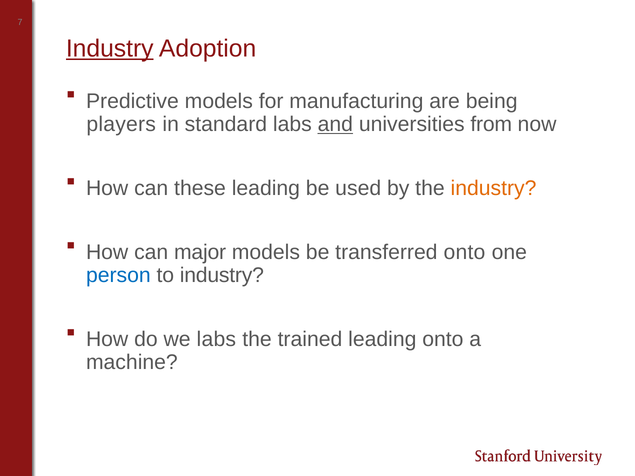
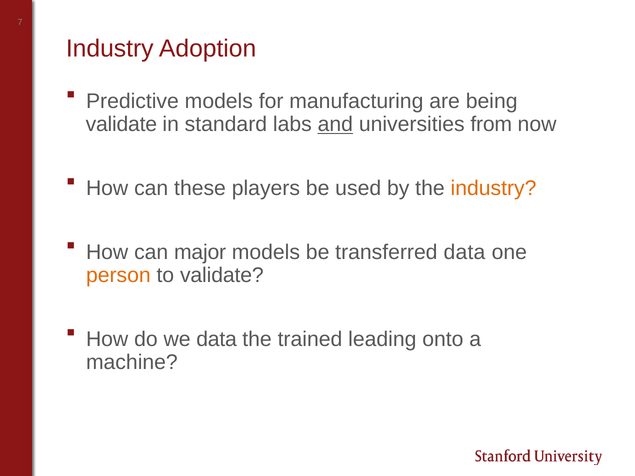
Industry at (110, 48) underline: present -> none
players at (121, 124): players -> validate
these leading: leading -> players
transferred onto: onto -> data
person colour: blue -> orange
to industry: industry -> validate
we labs: labs -> data
